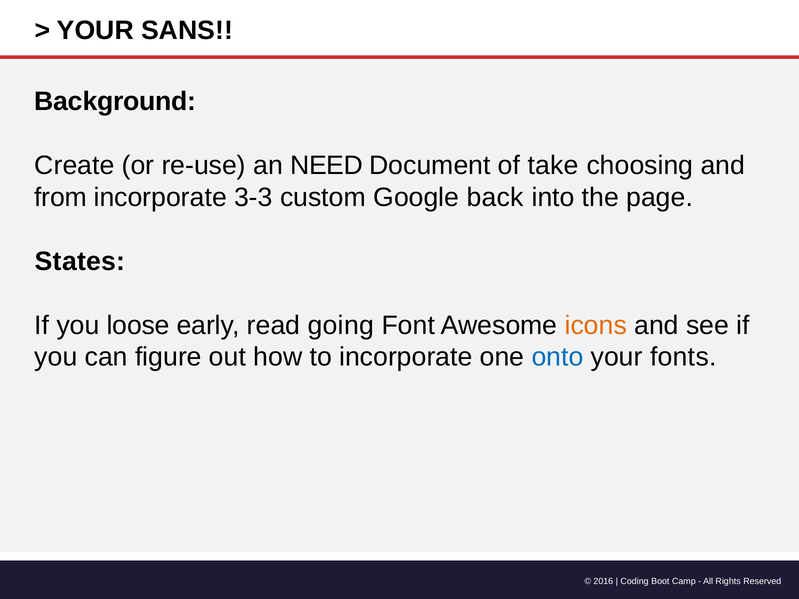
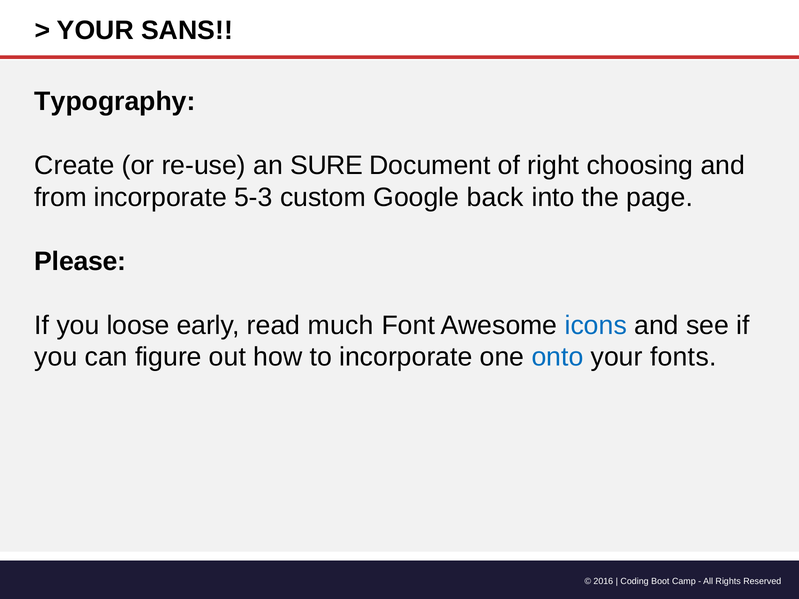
Background: Background -> Typography
NEED: NEED -> SURE
take: take -> right
3-3: 3-3 -> 5-3
States: States -> Please
going: going -> much
icons colour: orange -> blue
